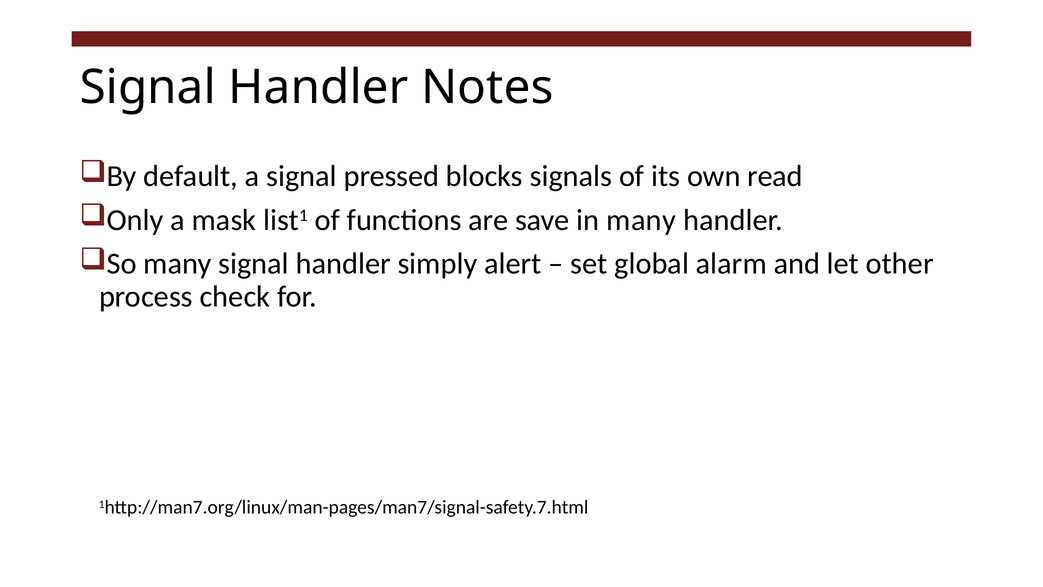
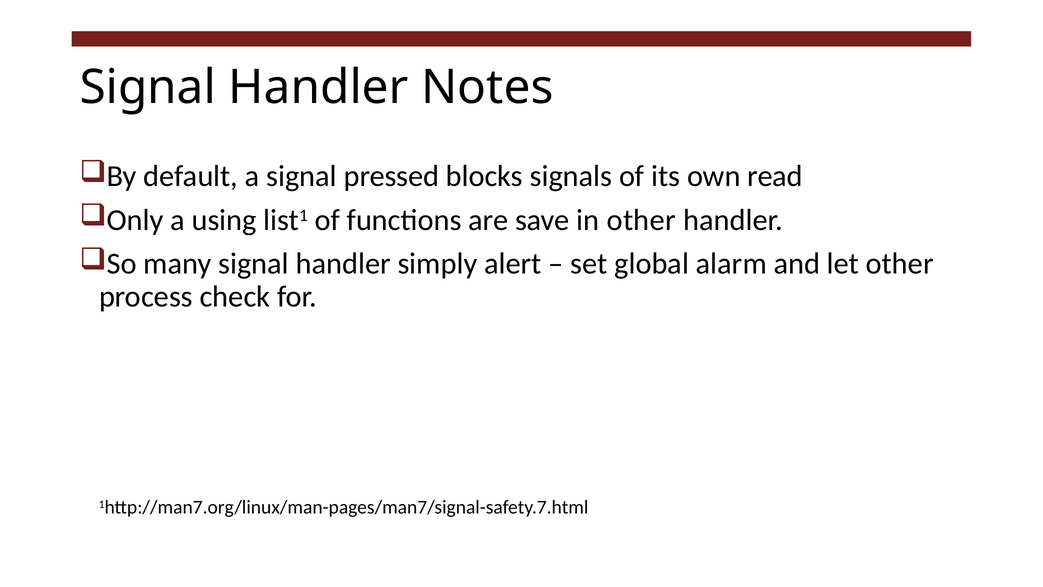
mask: mask -> using
in many: many -> other
